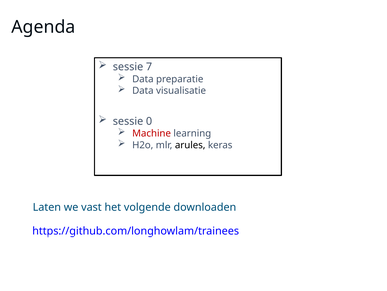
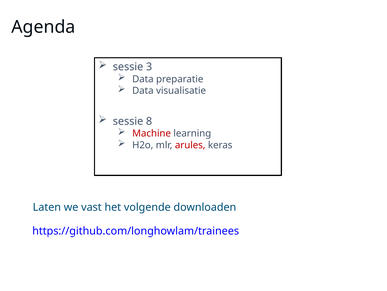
7: 7 -> 3
0: 0 -> 8
arules colour: black -> red
